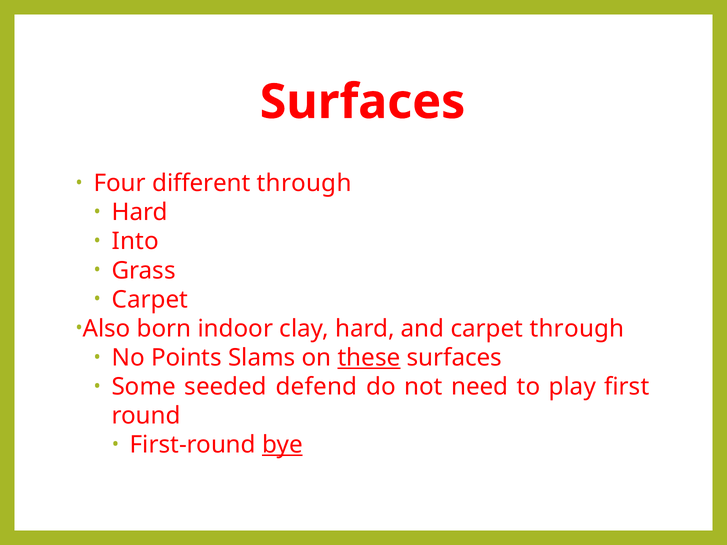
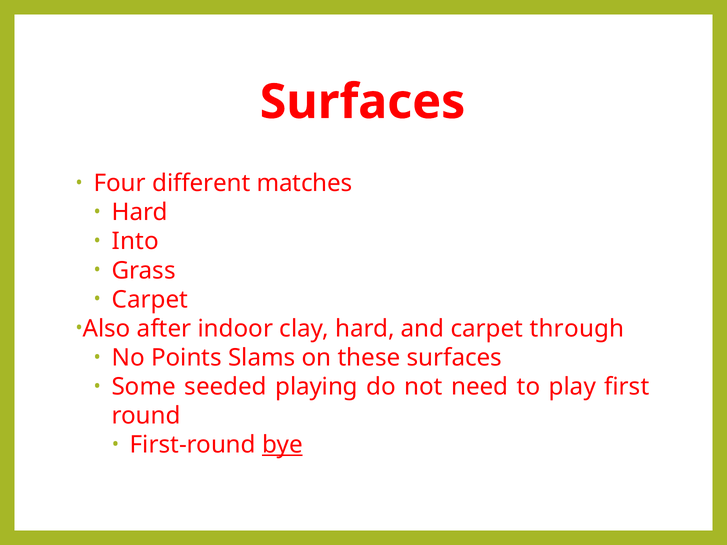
different through: through -> matches
born: born -> after
these underline: present -> none
defend: defend -> playing
